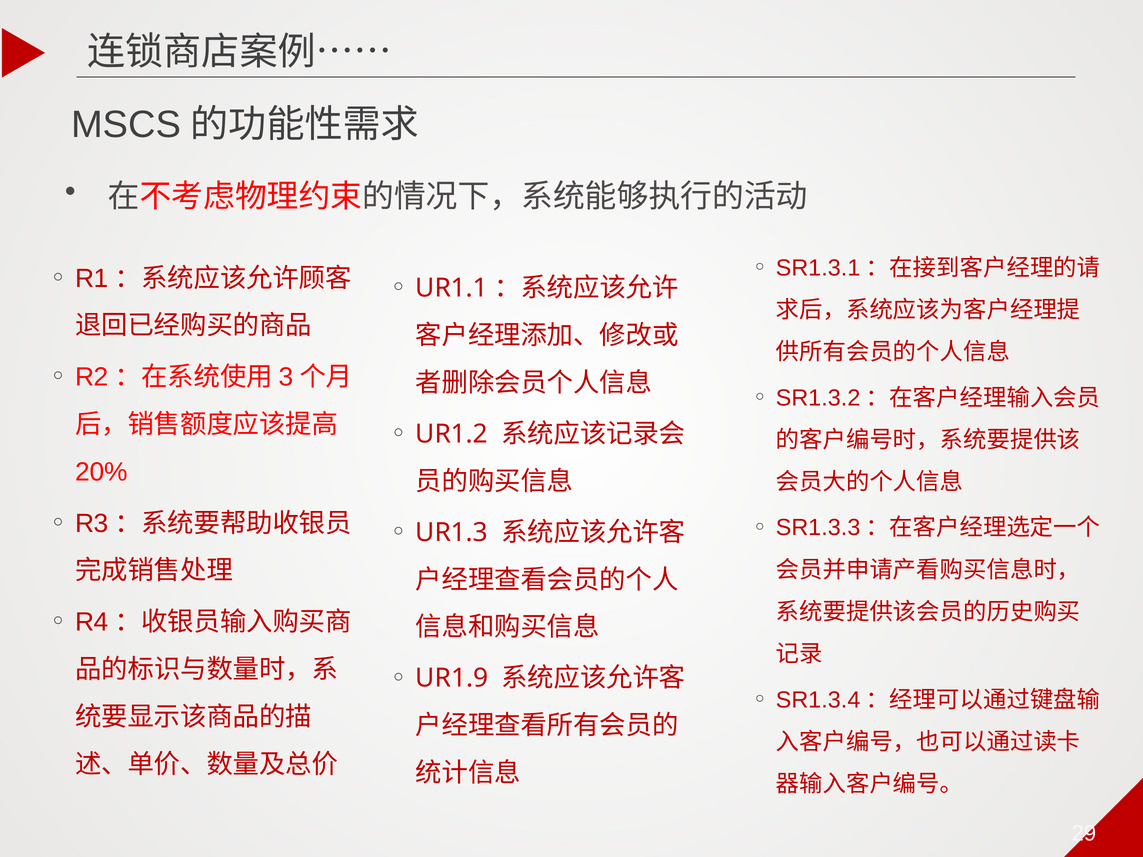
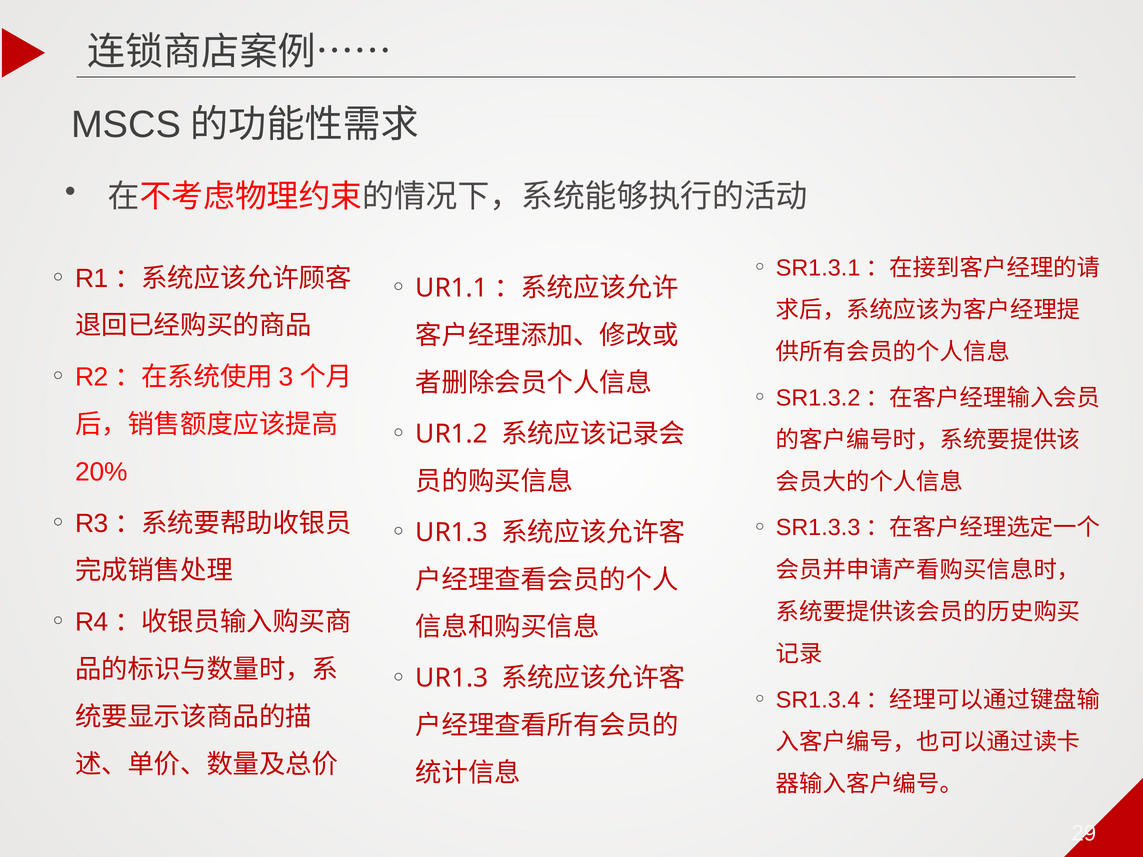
UR1.9 at (452, 678): UR1.9 -> UR1.3
